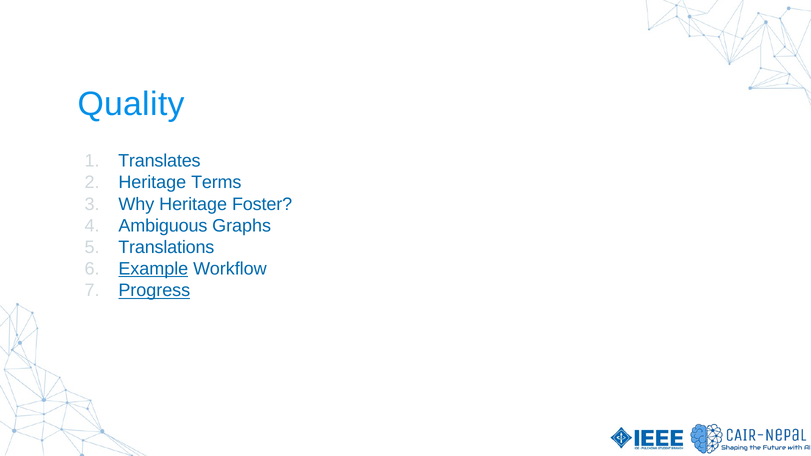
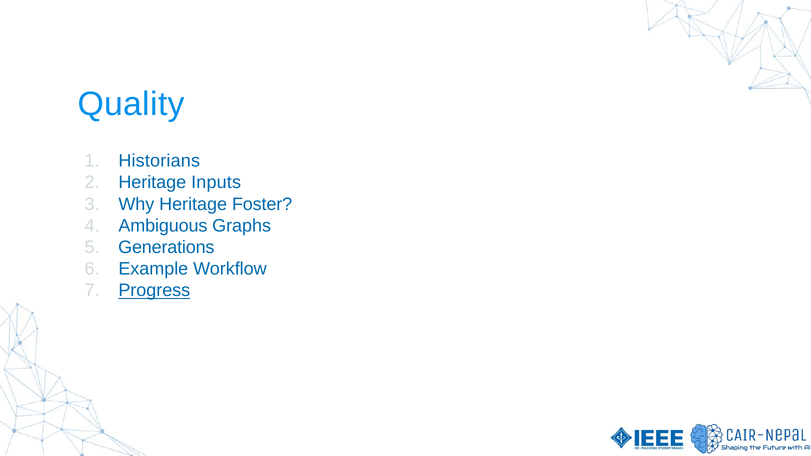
Translates: Translates -> Historians
Terms: Terms -> Inputs
Translations: Translations -> Generations
Example underline: present -> none
